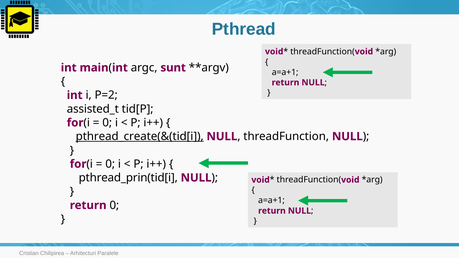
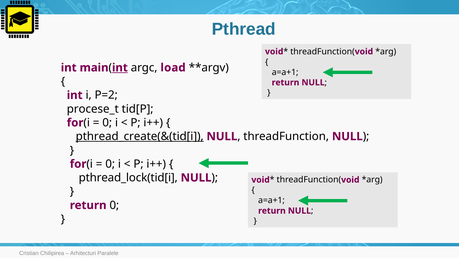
int at (120, 68) underline: none -> present
sunt: sunt -> load
assisted_t: assisted_t -> procese_t
pthread_prin(tid[i: pthread_prin(tid[i -> pthread_lock(tid[i
